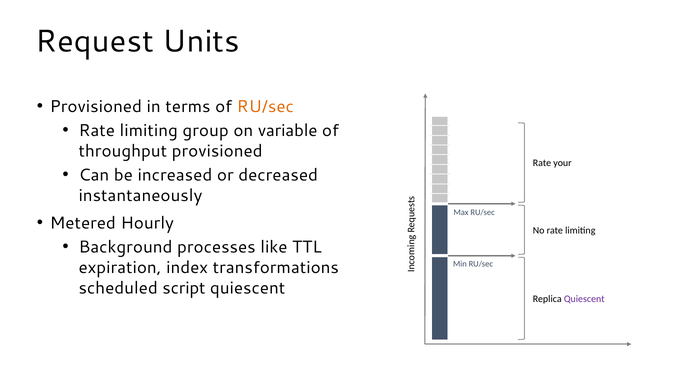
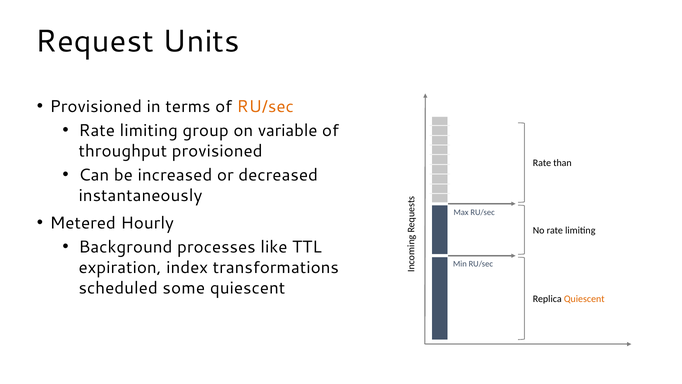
your: your -> than
script: script -> some
Quiescent at (584, 299) colour: purple -> orange
